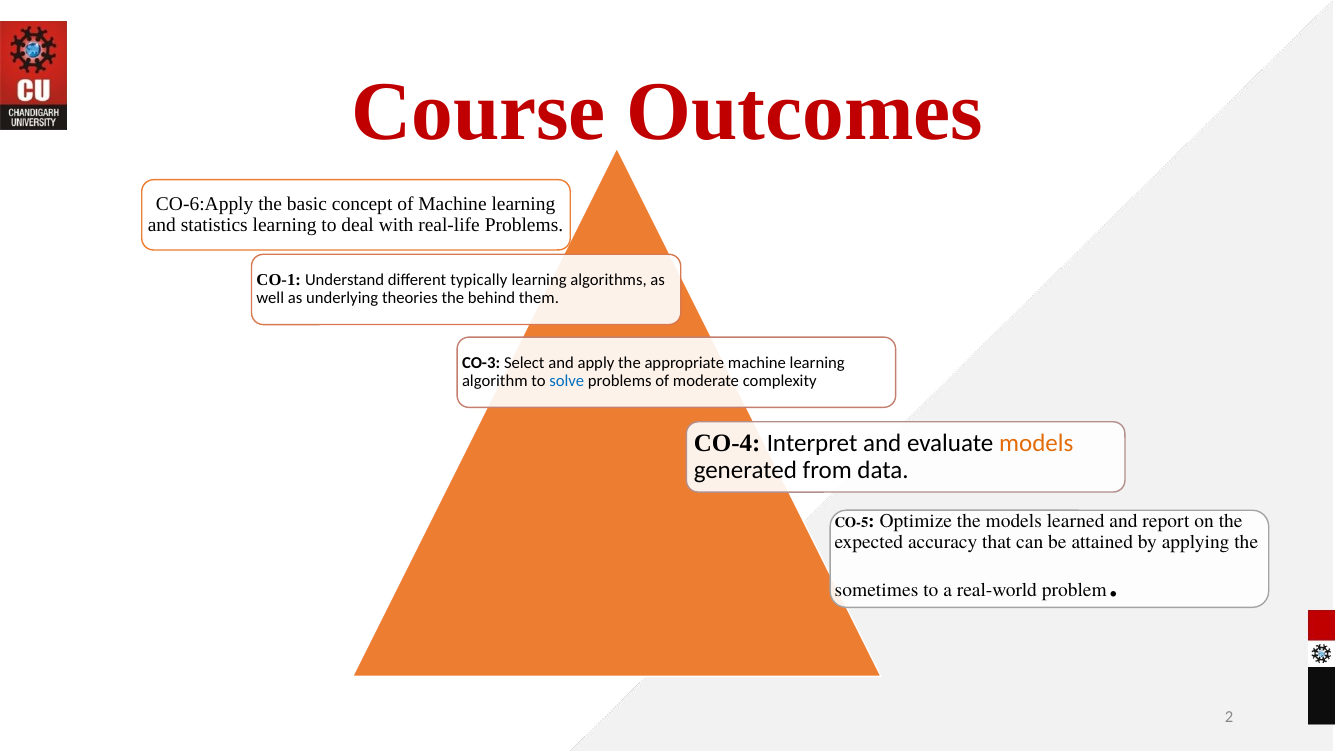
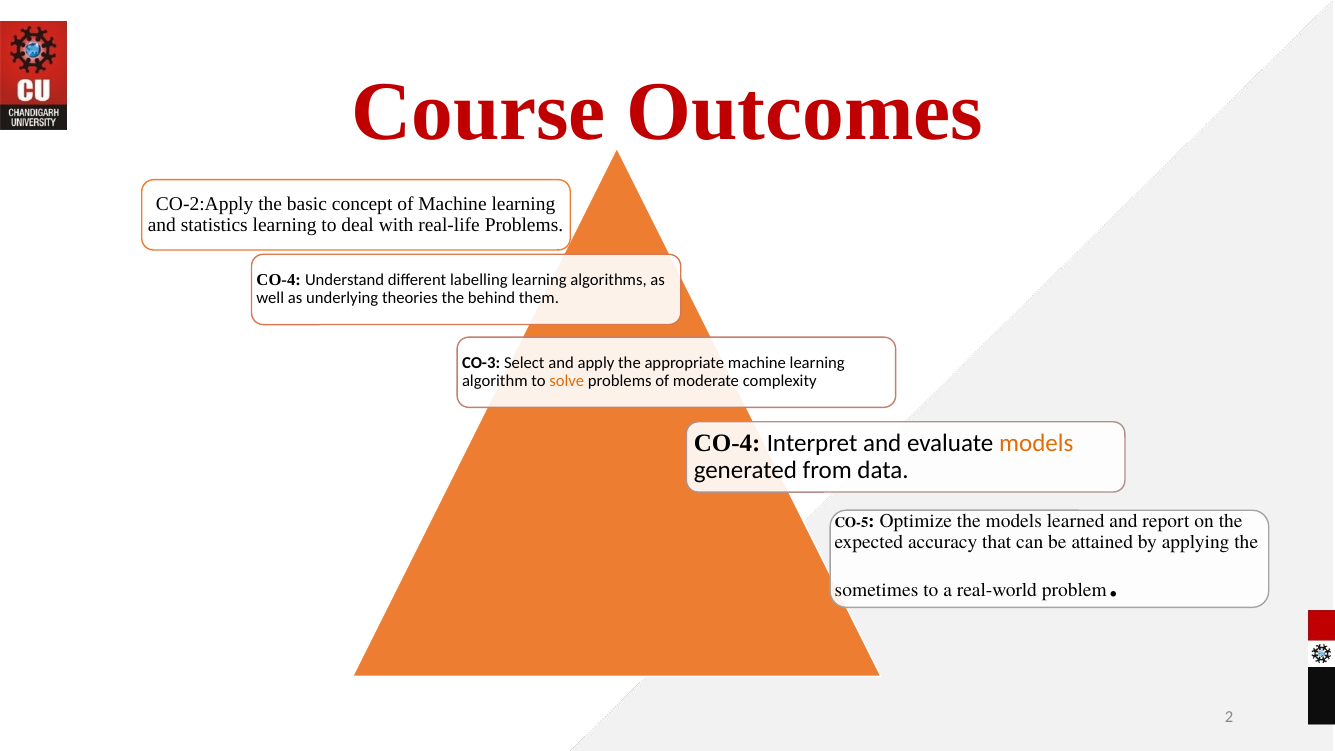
CO-6:Apply: CO-6:Apply -> CO-2:Apply
CO-1 at (279, 280): CO-1 -> CO-4
typically: typically -> labelling
solve colour: blue -> orange
